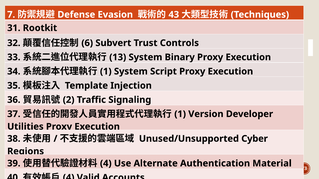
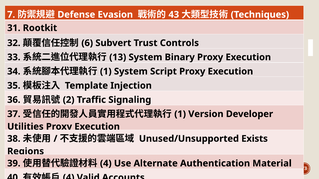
Cyber: Cyber -> Exists
